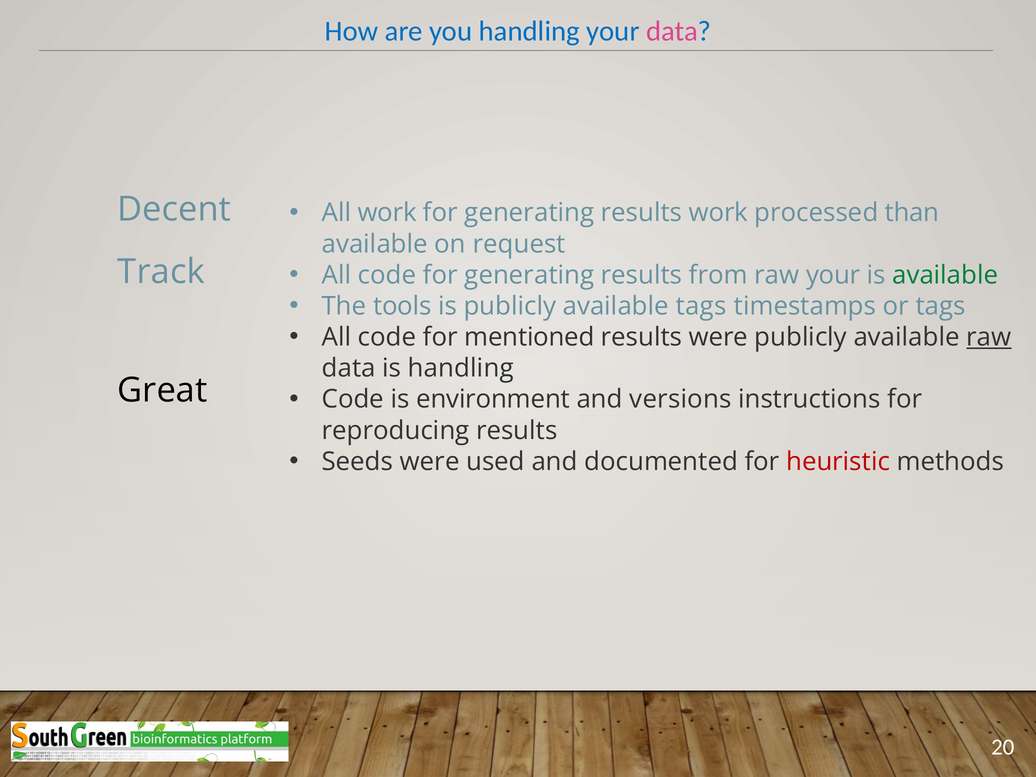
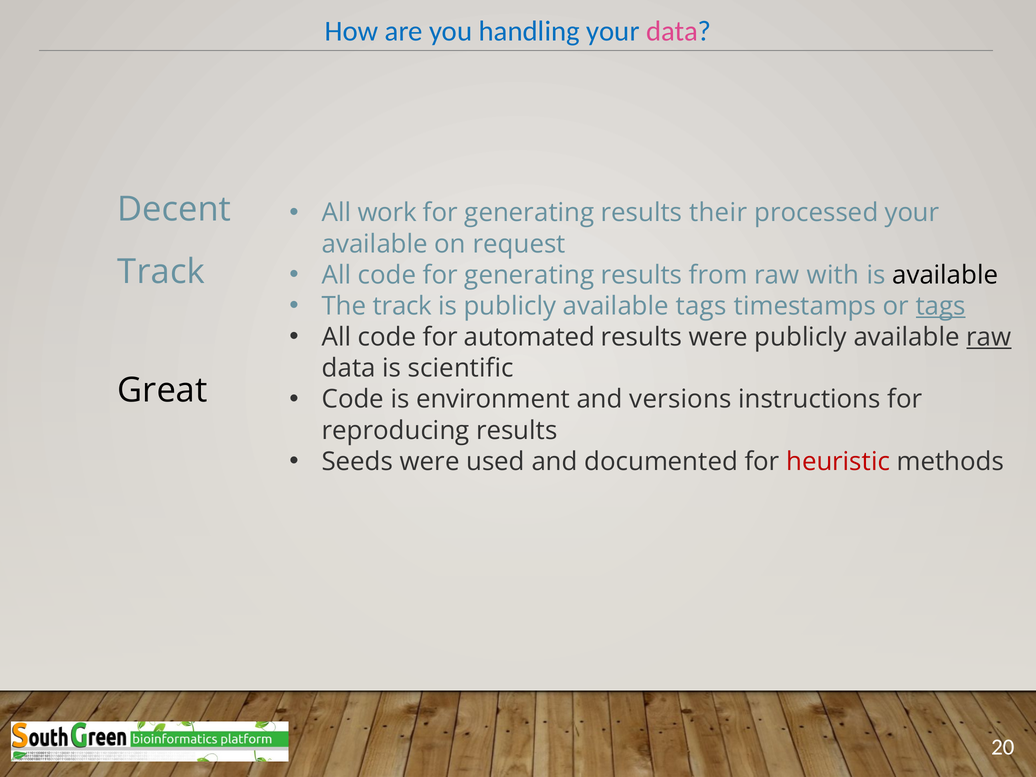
results work: work -> their
processed than: than -> your
raw your: your -> with
available at (945, 275) colour: green -> black
The tools: tools -> track
tags at (941, 306) underline: none -> present
mentioned: mentioned -> automated
is handling: handling -> scientific
